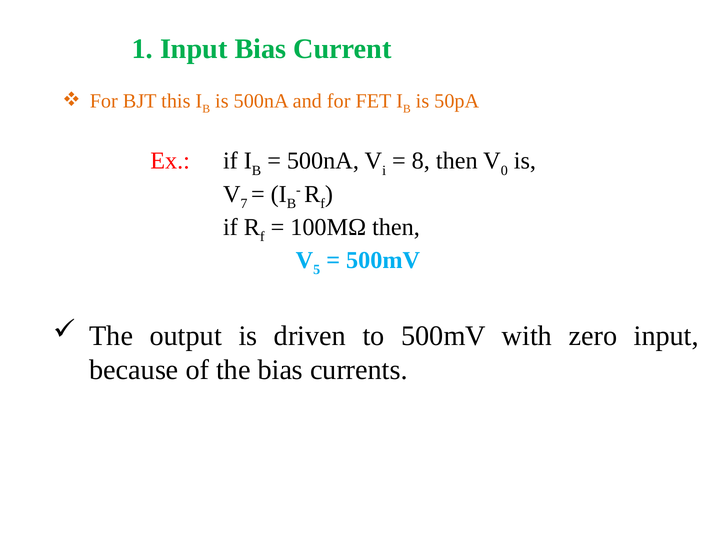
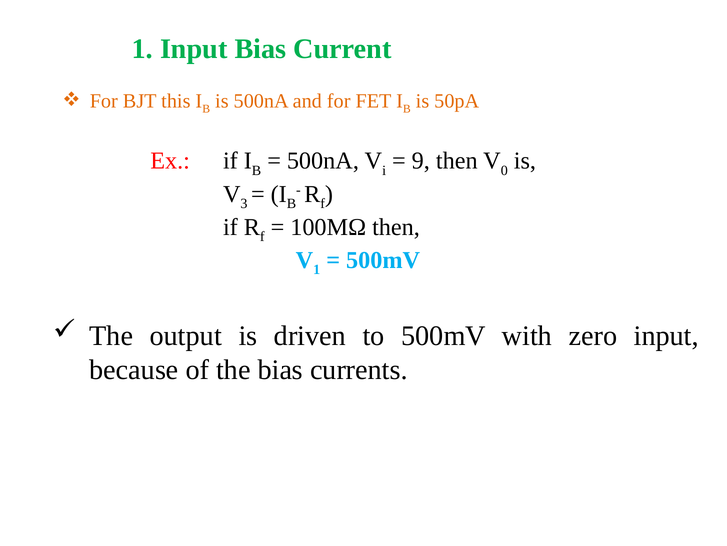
8: 8 -> 9
7: 7 -> 3
5 at (317, 269): 5 -> 1
